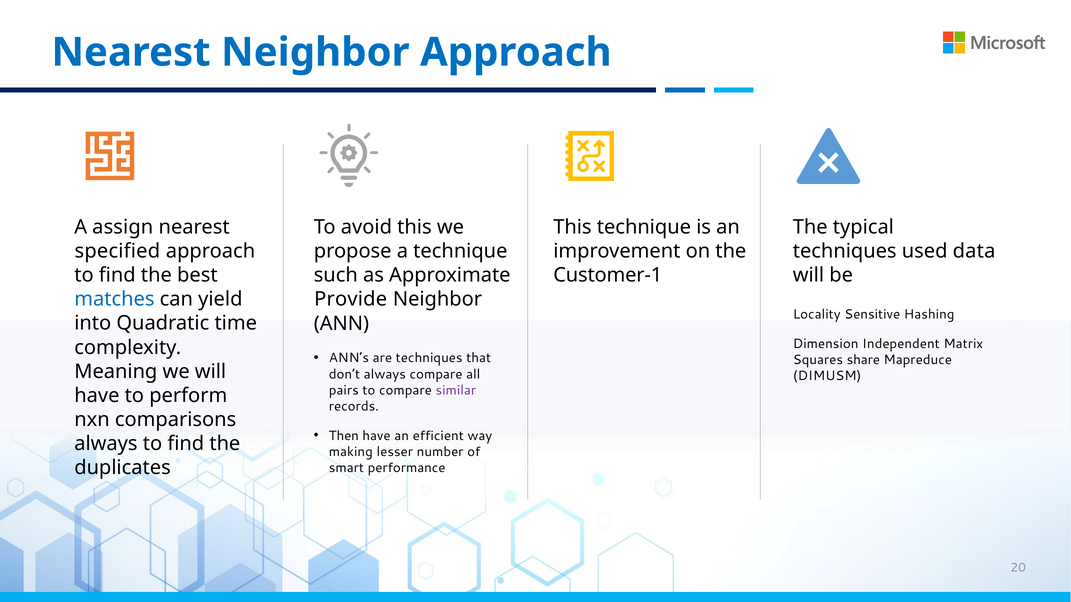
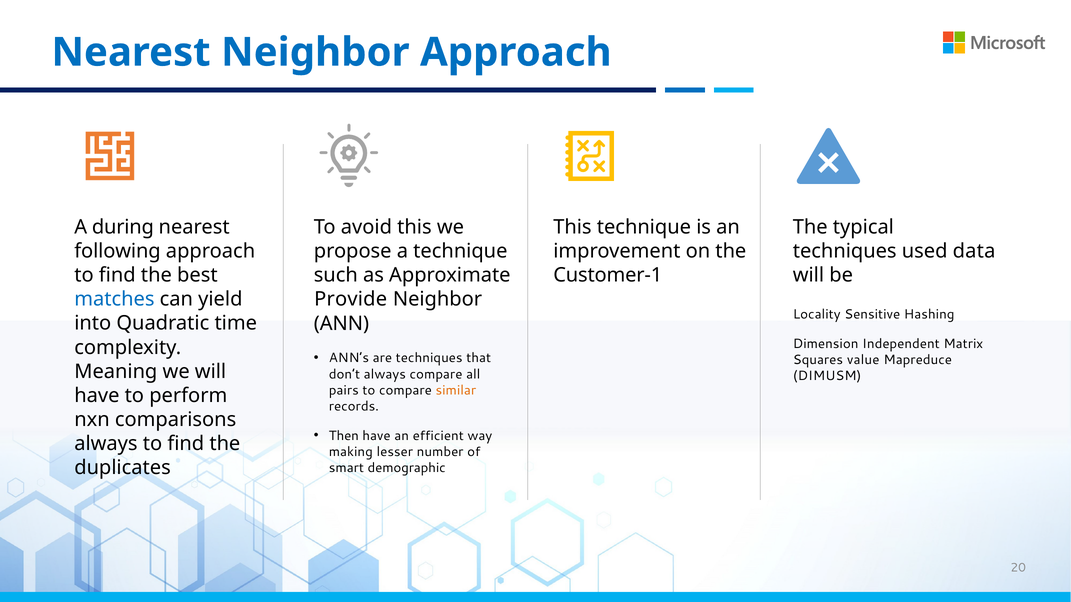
assign: assign -> during
specified: specified -> following
share: share -> value
similar colour: purple -> orange
performance: performance -> demographic
